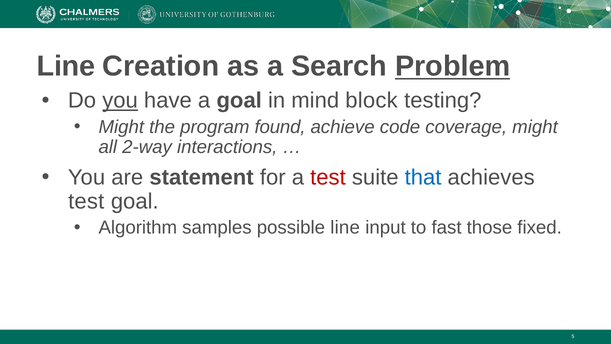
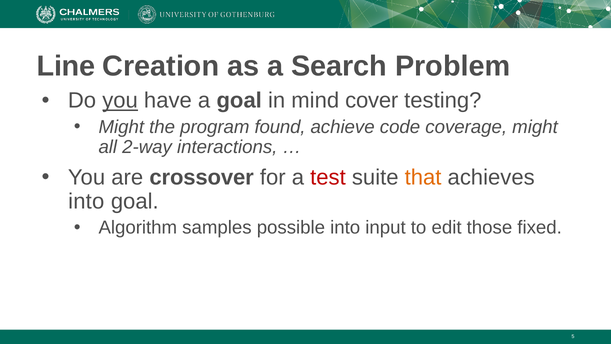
Problem underline: present -> none
block: block -> cover
statement: statement -> crossover
that colour: blue -> orange
test at (86, 201): test -> into
possible line: line -> into
fast: fast -> edit
